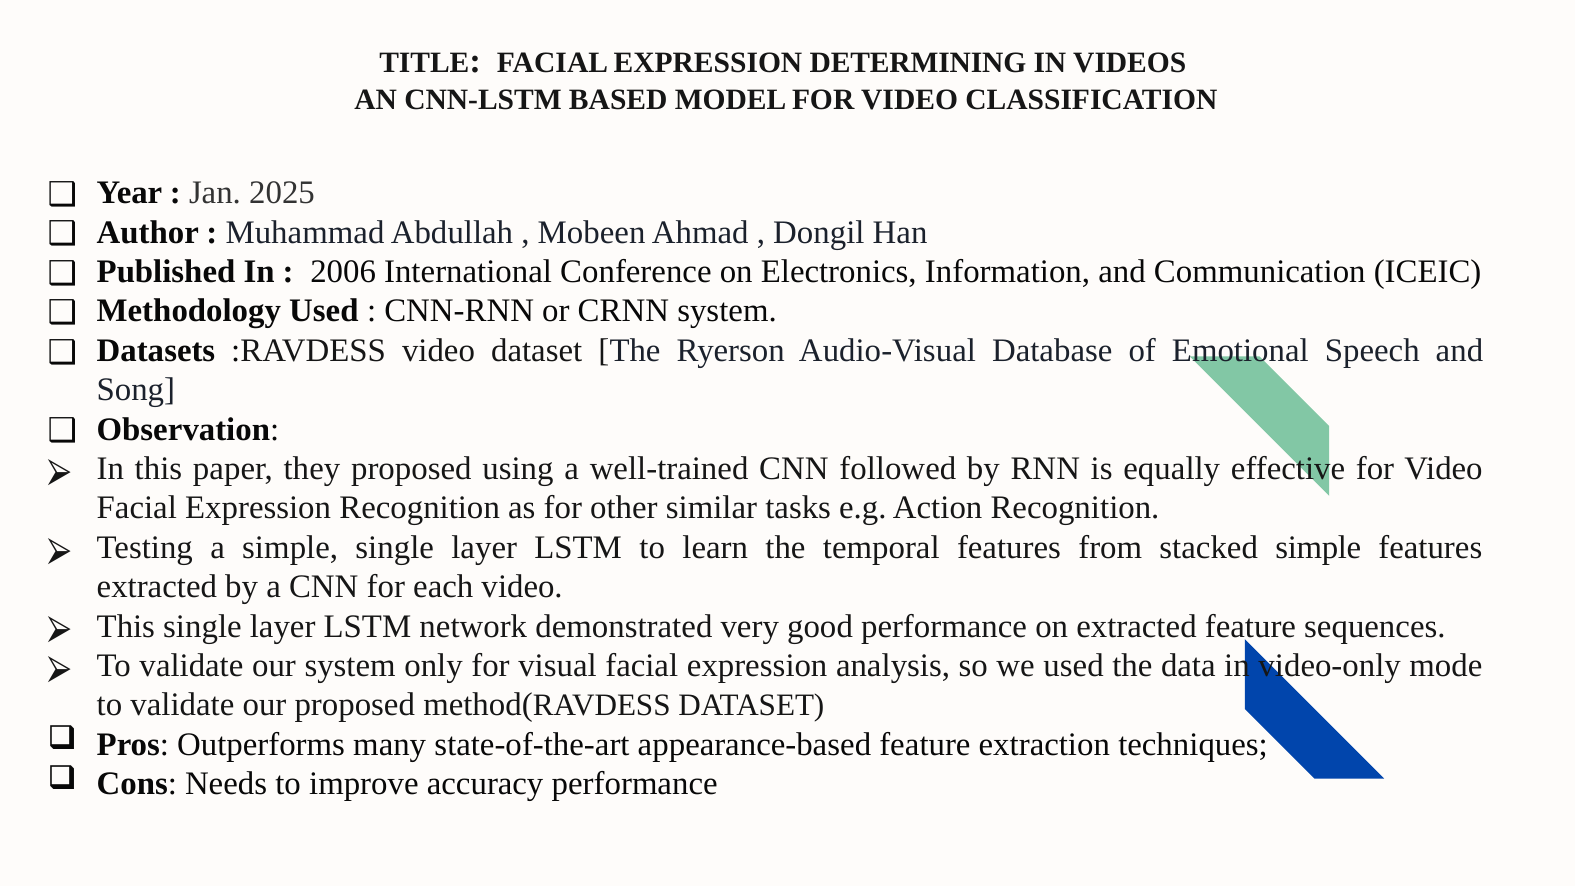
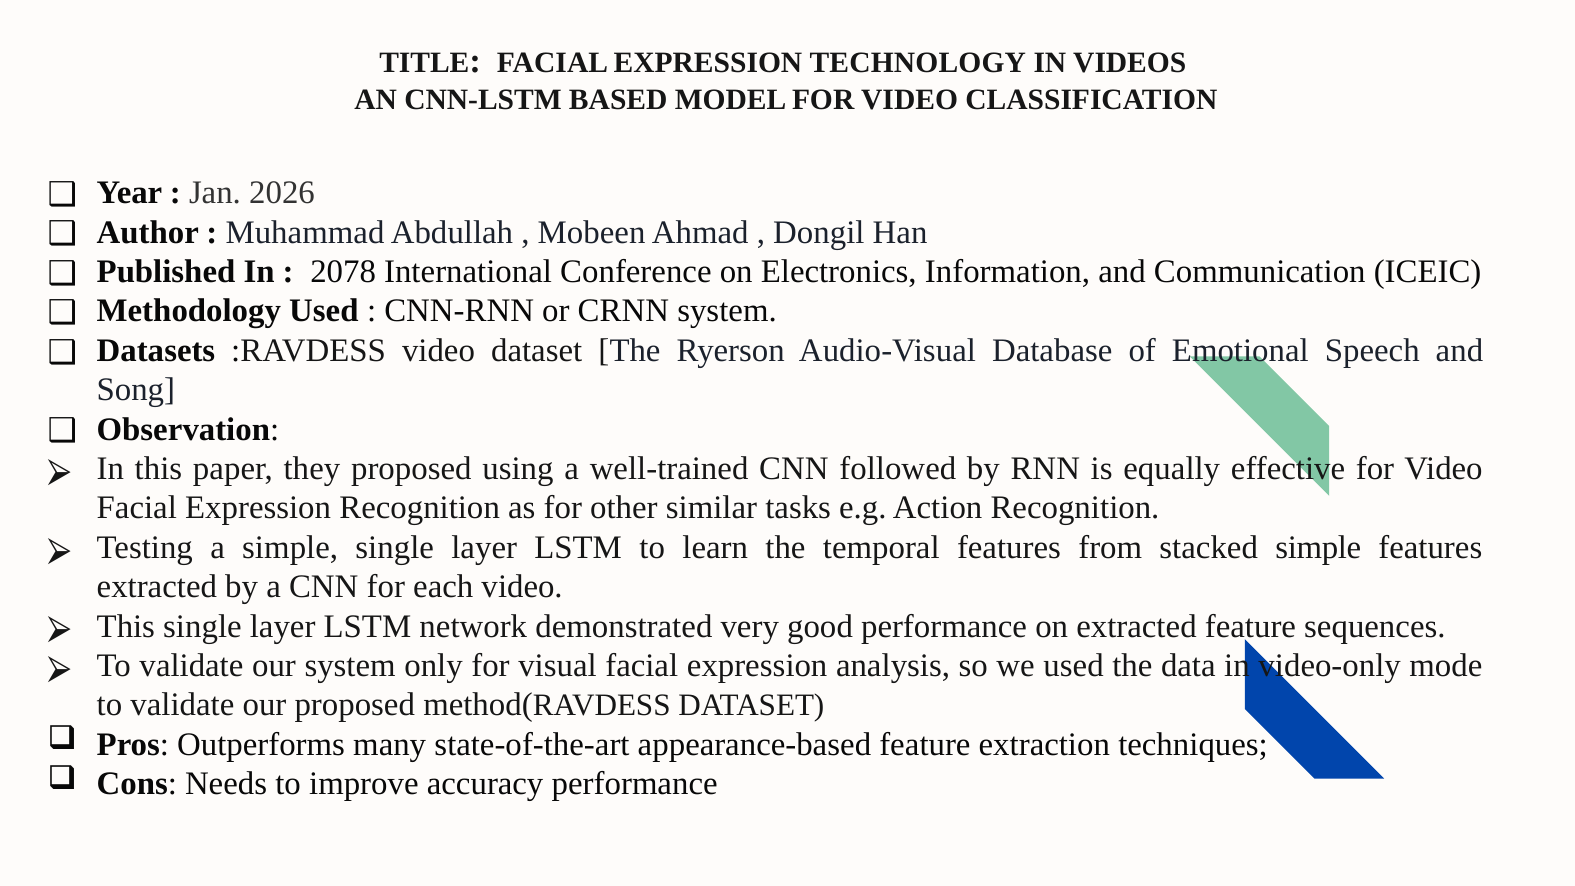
DETERMINING: DETERMINING -> TECHNOLOGY
2025: 2025 -> 2026
2006: 2006 -> 2078
